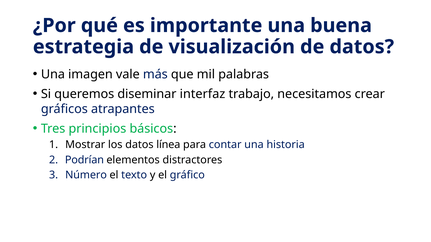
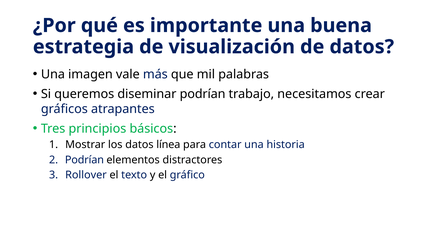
diseminar interfaz: interfaz -> podrían
Número: Número -> Rollover
